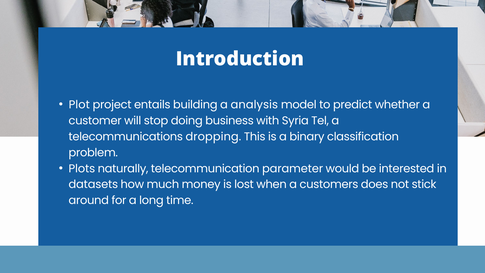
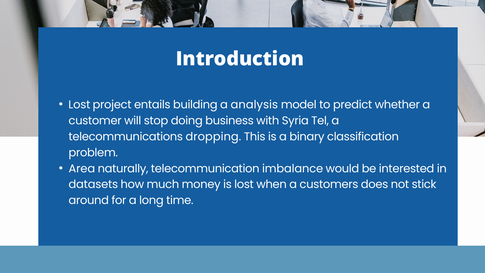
Plot at (79, 105): Plot -> Lost
Plots: Plots -> Area
parameter: parameter -> imbalance
